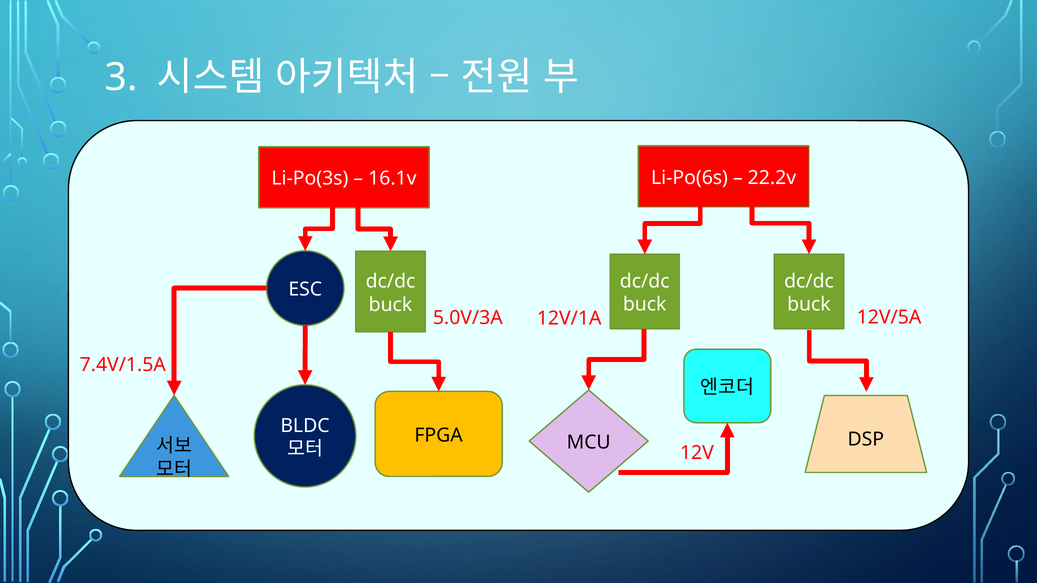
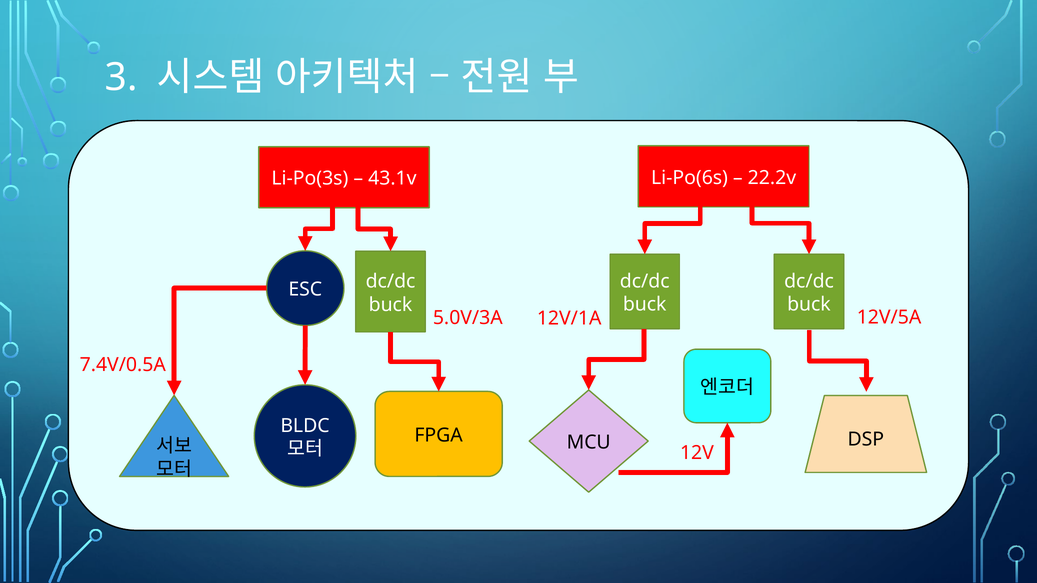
16.1v: 16.1v -> 43.1v
7.4V/1.5A: 7.4V/1.5A -> 7.4V/0.5A
